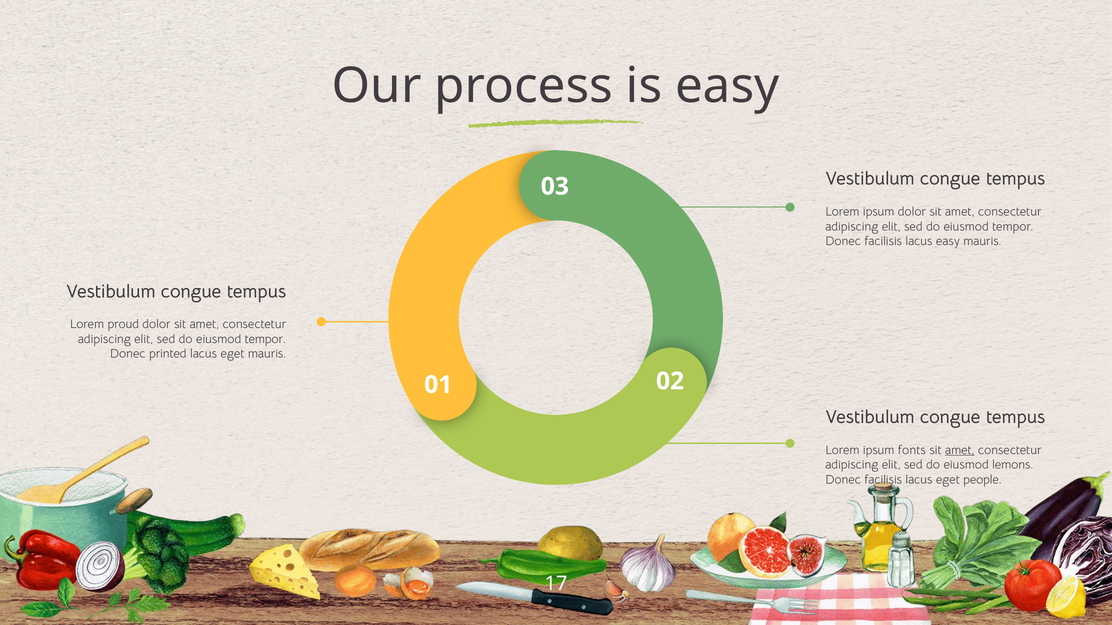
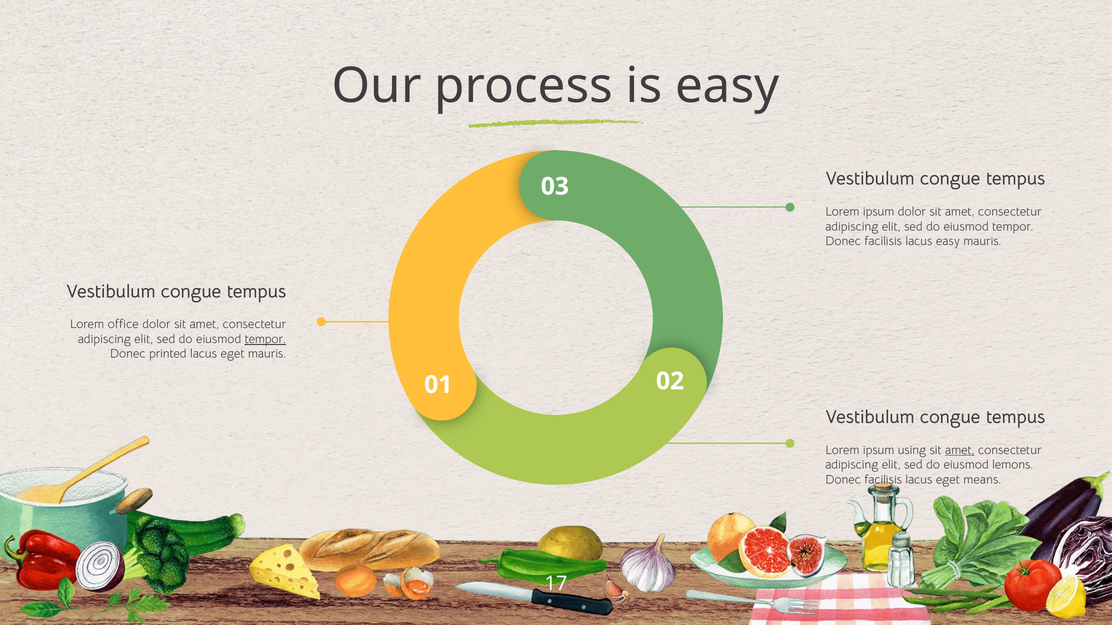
proud: proud -> office
tempor at (265, 339) underline: none -> present
fonts: fonts -> using
people: people -> means
